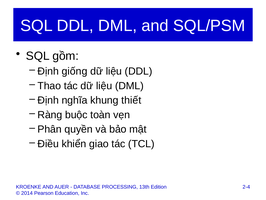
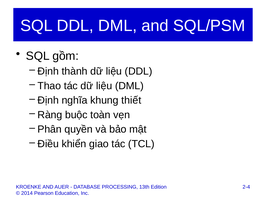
giống: giống -> thành
